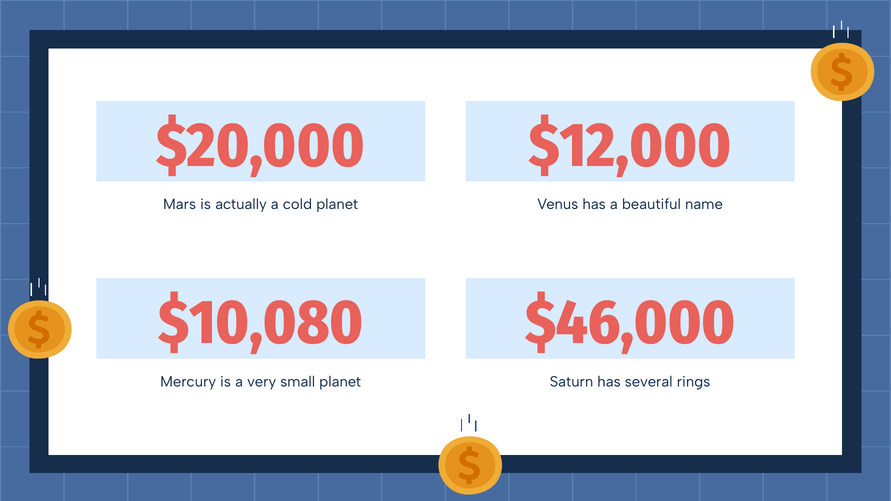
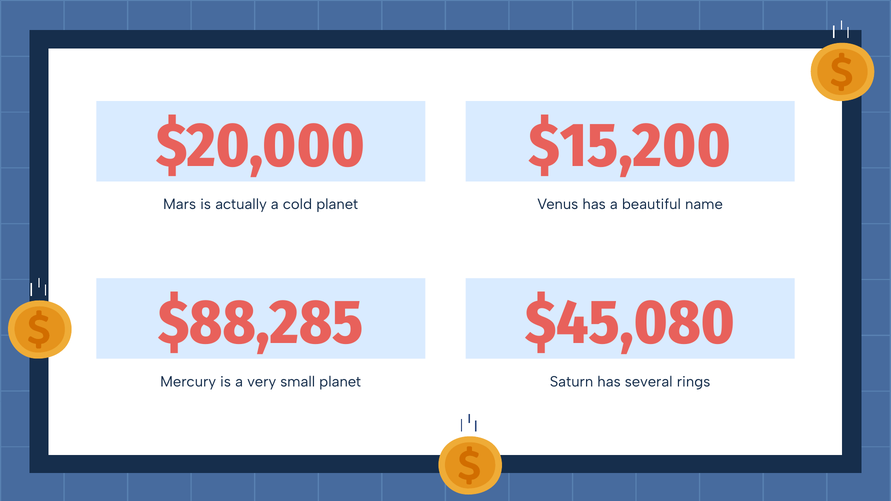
$12,000: $12,000 -> $15,200
$10,080: $10,080 -> $88,285
$46,000: $46,000 -> $45,080
